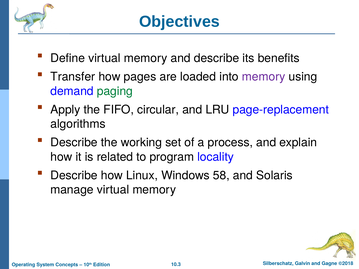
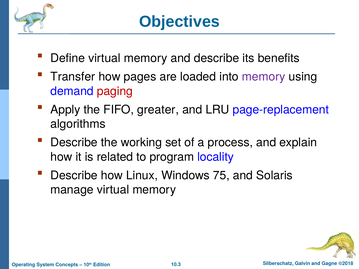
paging colour: green -> red
circular: circular -> greater
58: 58 -> 75
